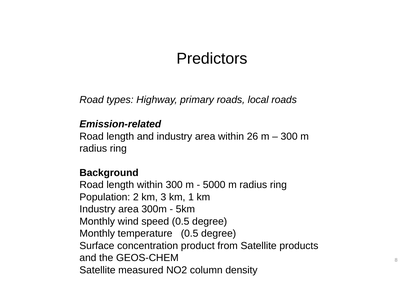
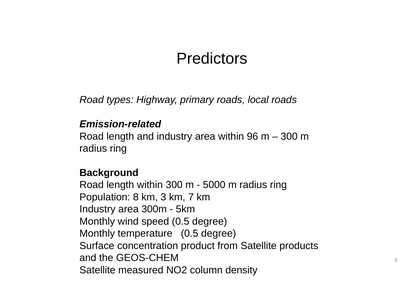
26: 26 -> 96
Population 2: 2 -> 8
1: 1 -> 7
